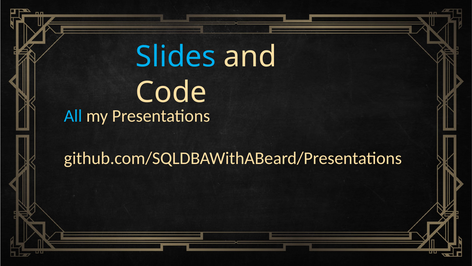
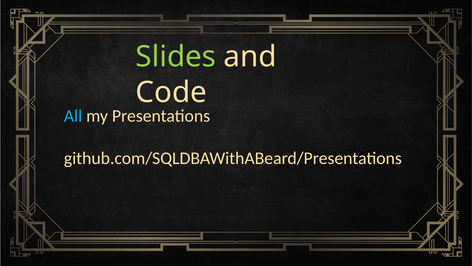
Slides colour: light blue -> light green
